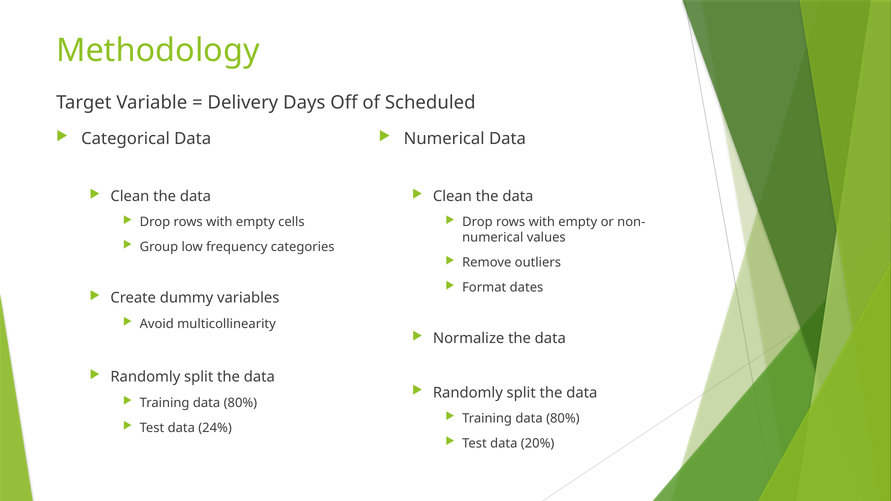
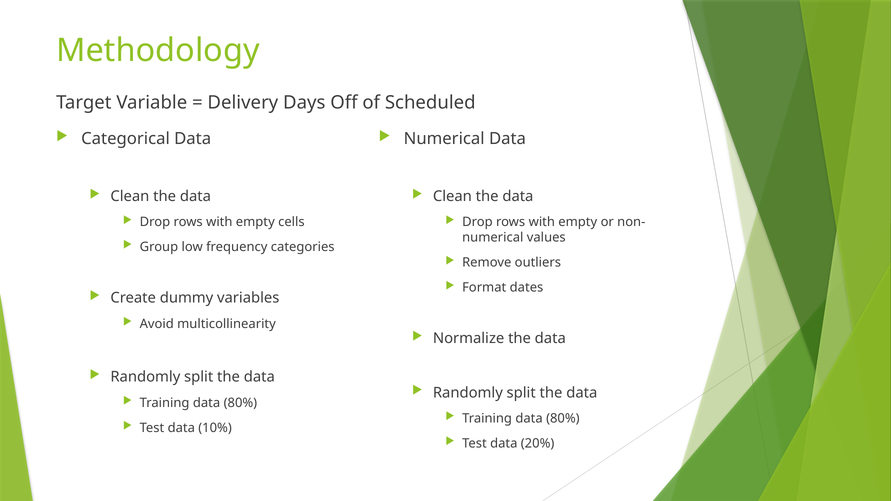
24%: 24% -> 10%
